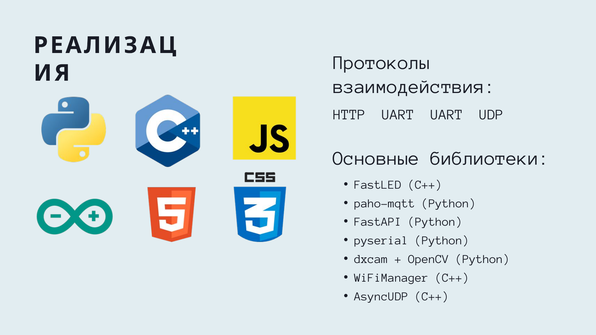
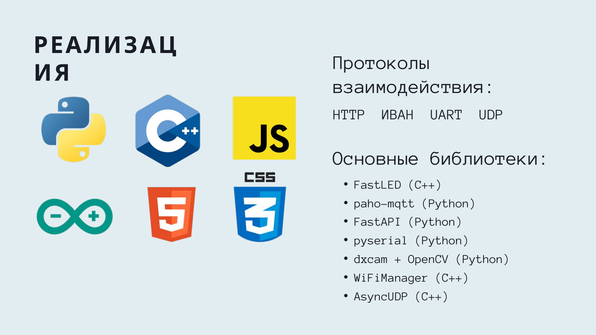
HTTP UART: UART -> ИВАН
